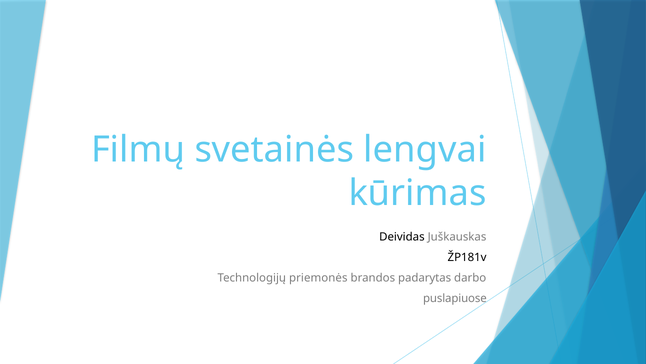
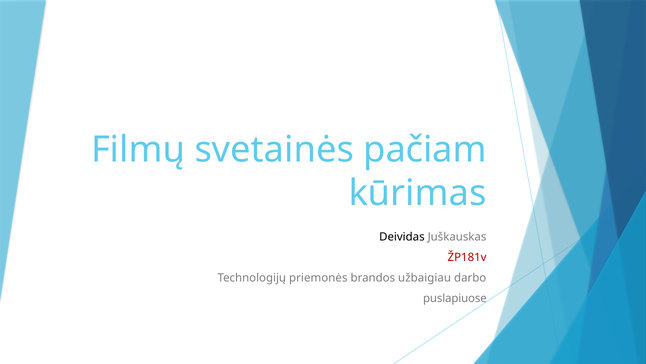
lengvai: lengvai -> pačiam
ŽP181v colour: black -> red
padarytas: padarytas -> užbaigiau
